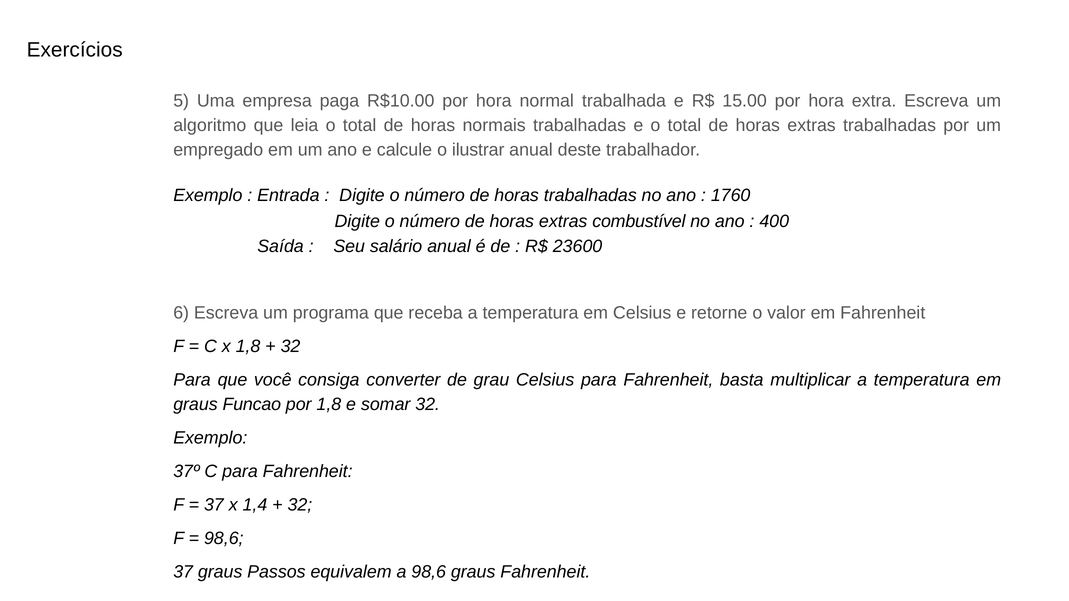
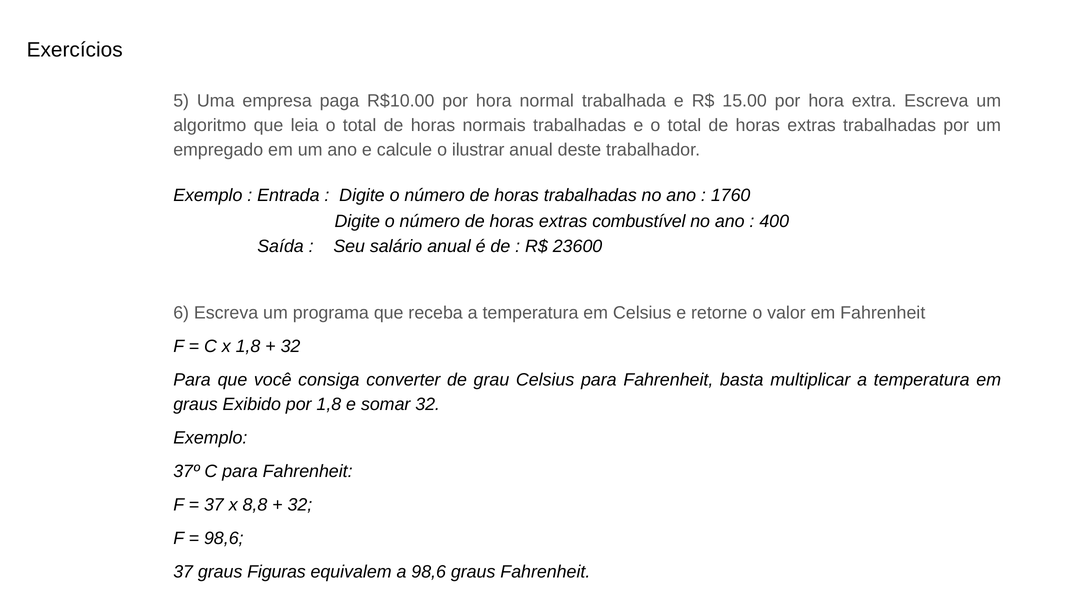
Funcao: Funcao -> Exibido
1,4: 1,4 -> 8,8
Passos: Passos -> Figuras
